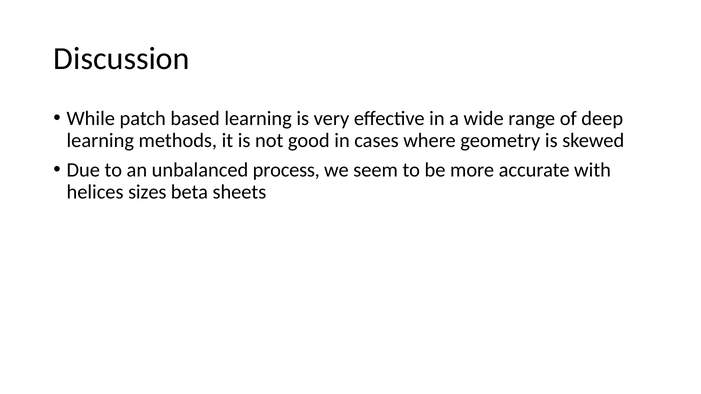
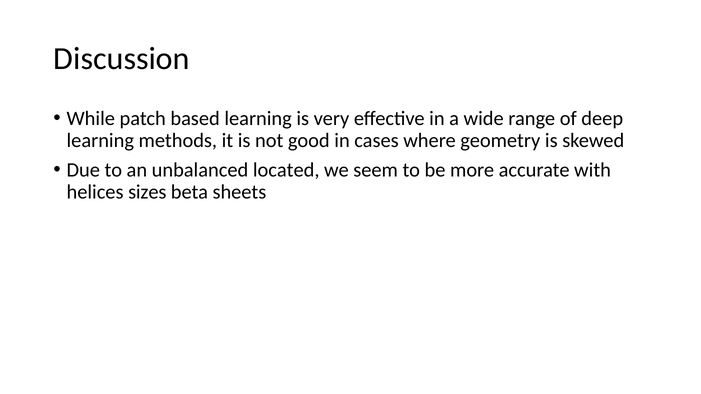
process: process -> located
